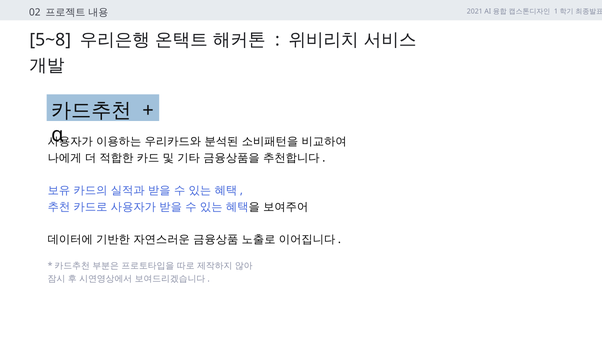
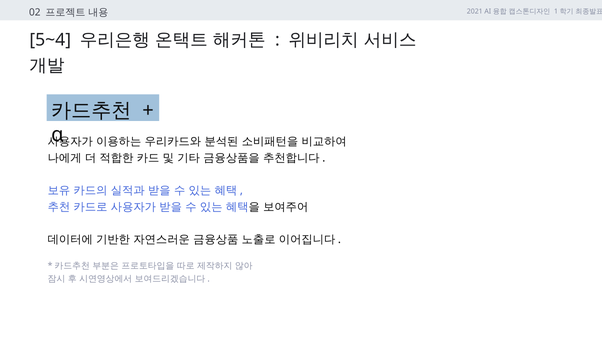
5~8: 5~8 -> 5~4
